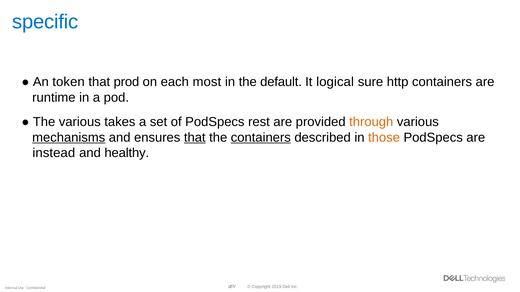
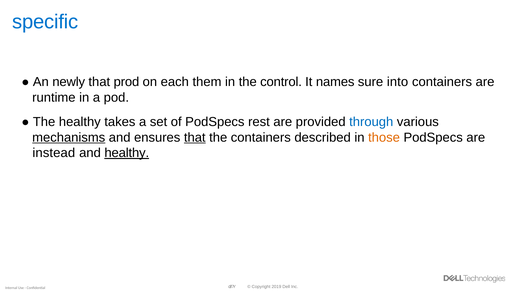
token: token -> newly
most: most -> them
default: default -> control
logical: logical -> names
http: http -> into
The various: various -> healthy
through colour: orange -> blue
containers at (261, 138) underline: present -> none
healthy at (127, 153) underline: none -> present
